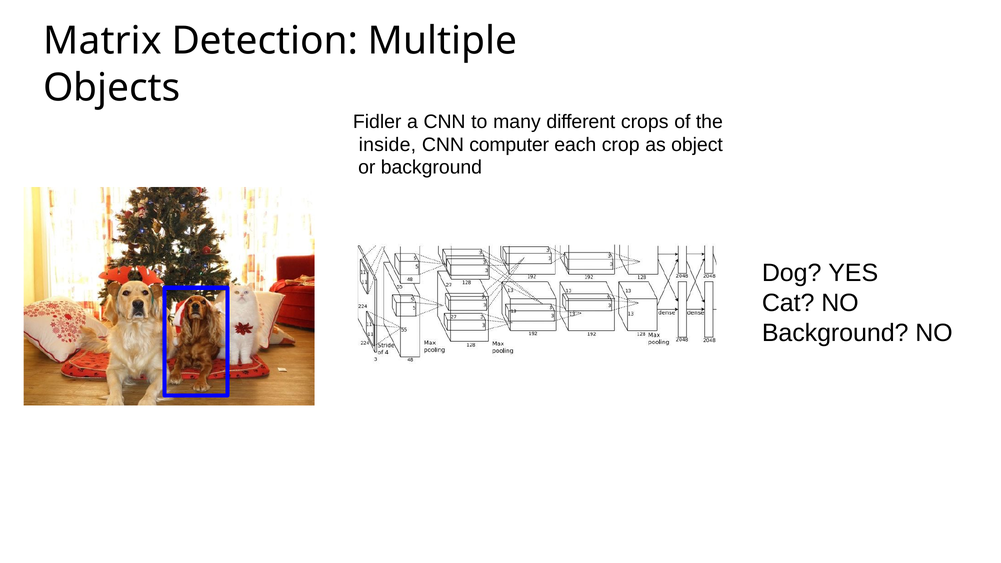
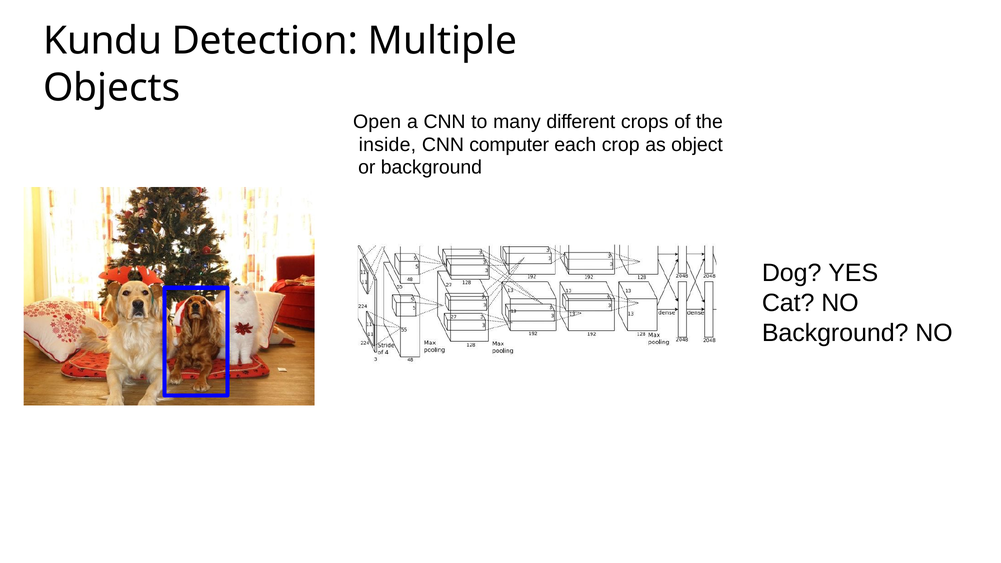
Matrix: Matrix -> Kundu
Fidler: Fidler -> Open
